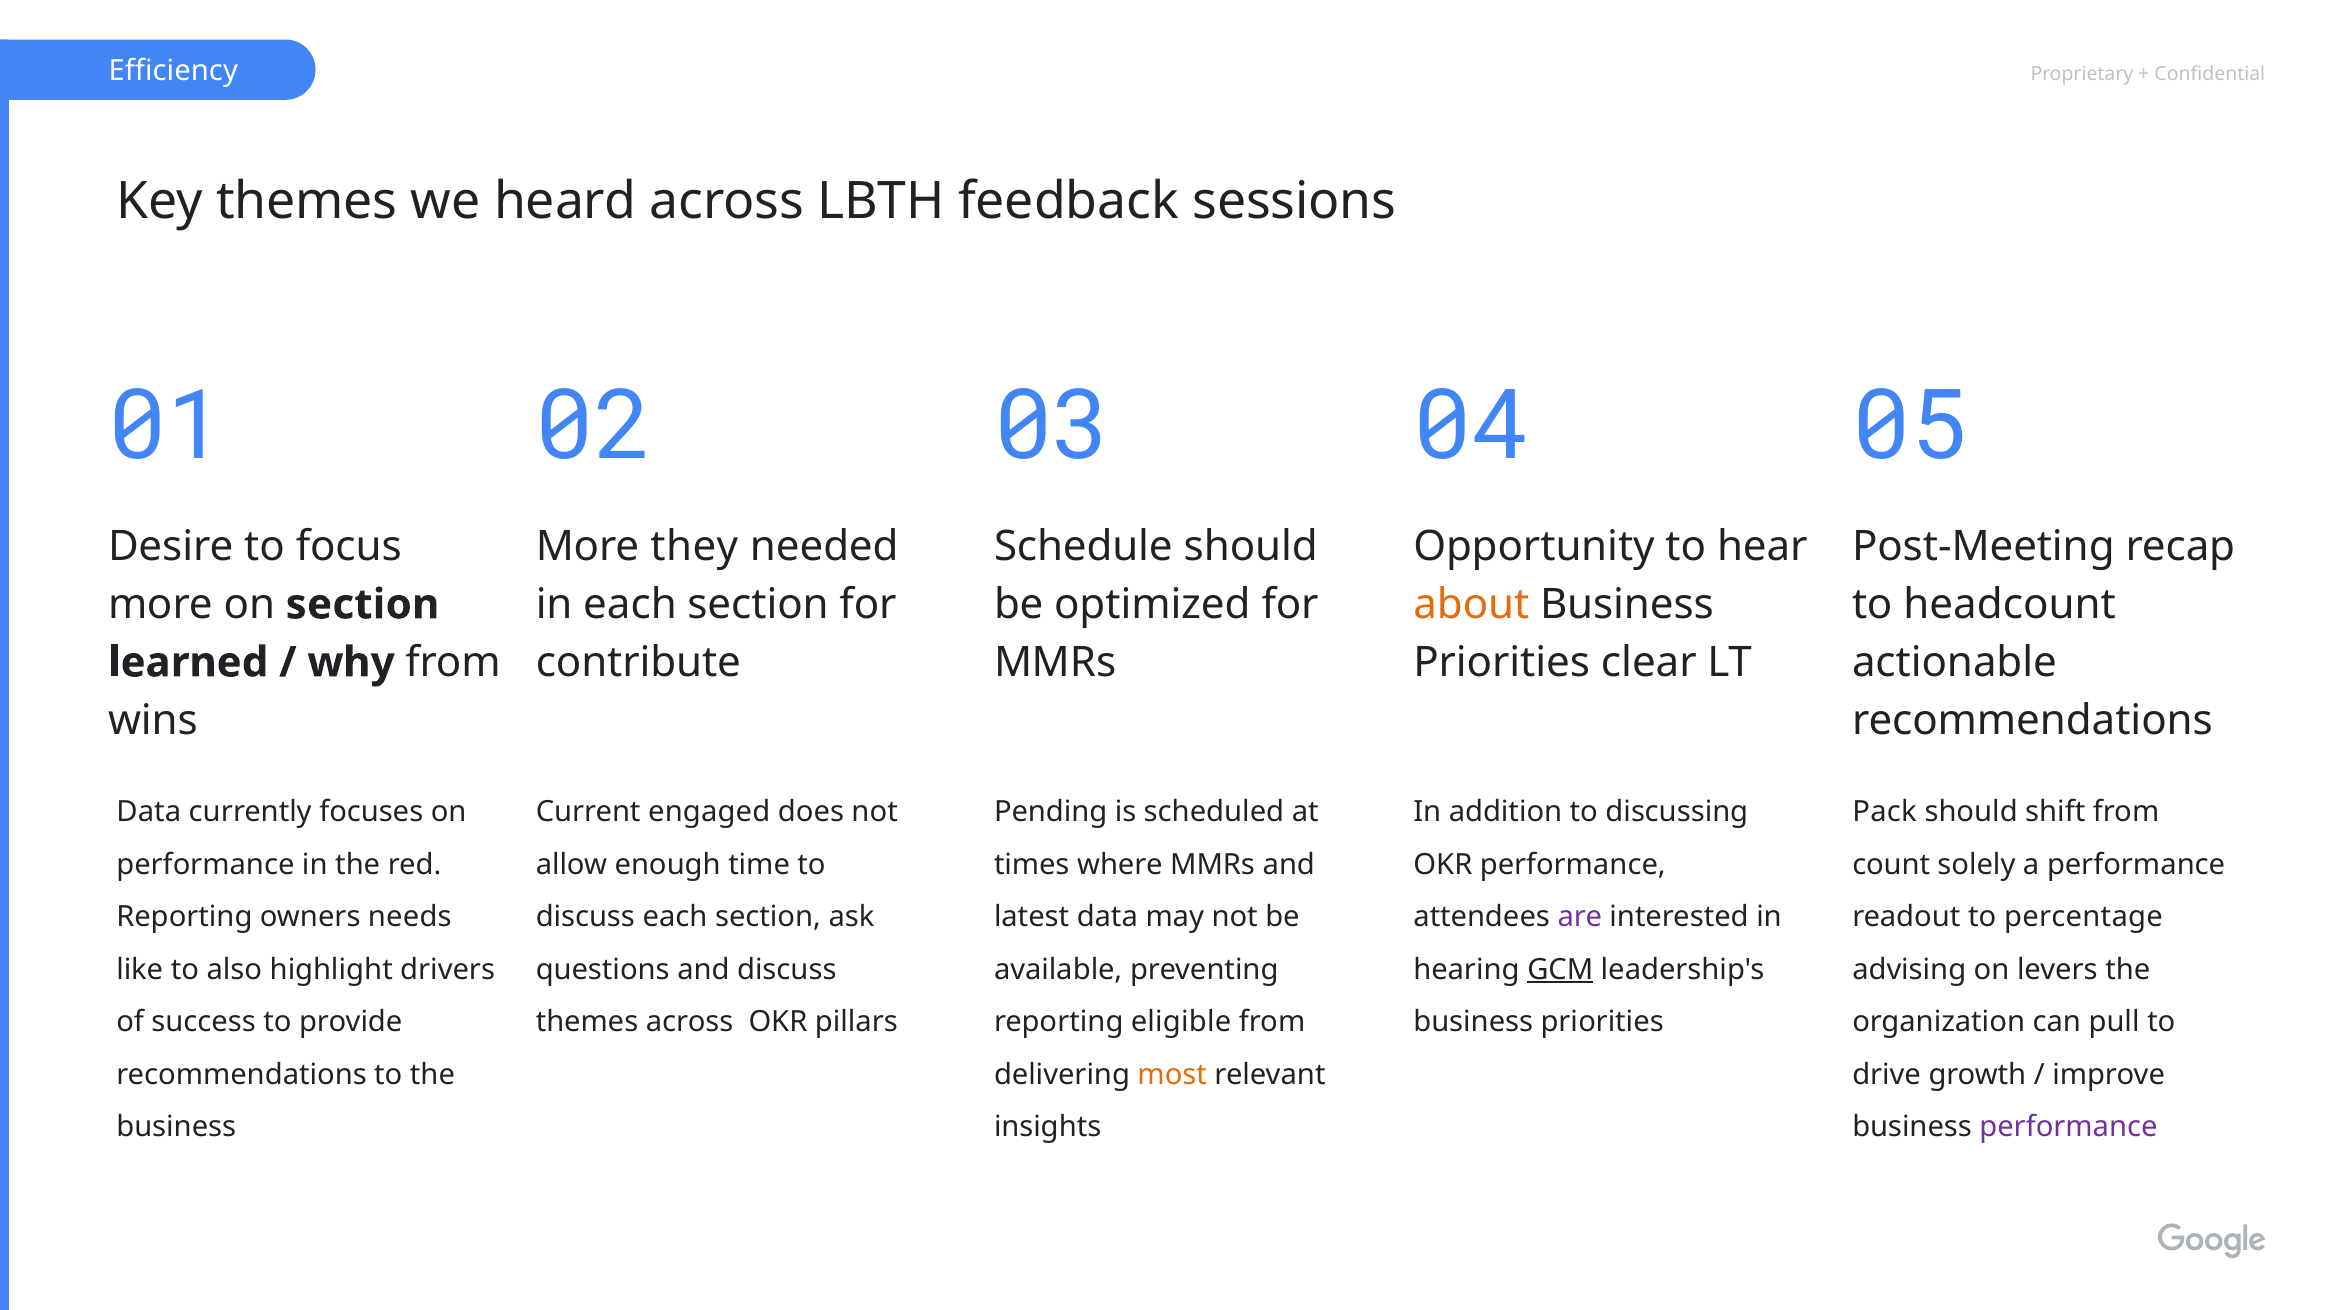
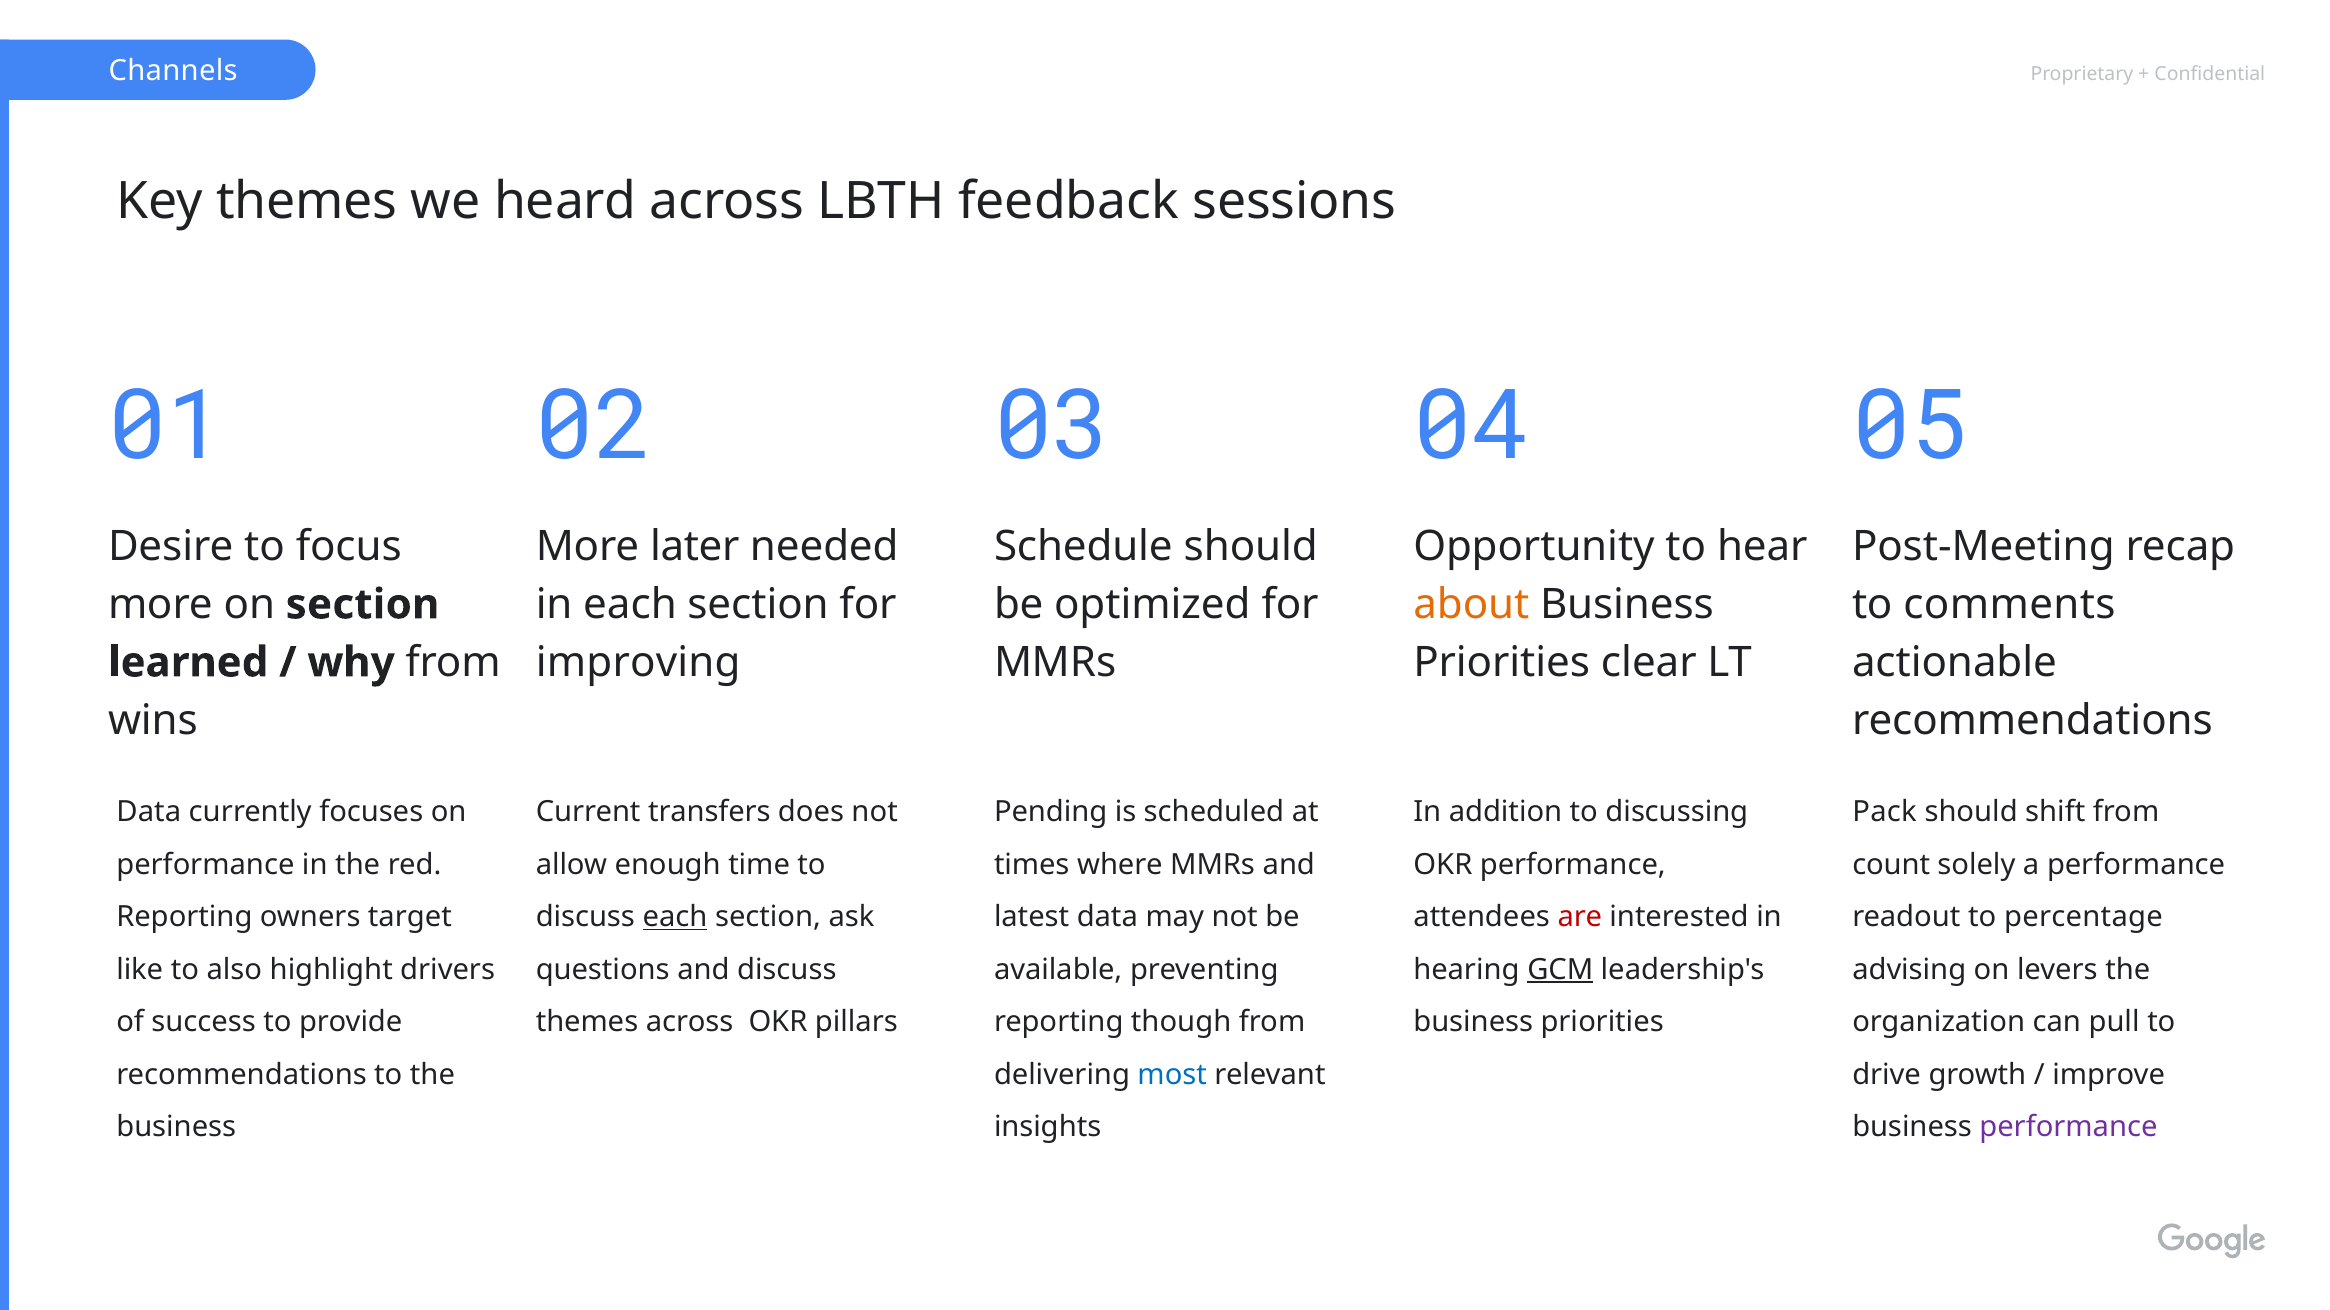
Efficiency: Efficiency -> Channels
they: they -> later
headcount: headcount -> comments
contribute: contribute -> improving
engaged: engaged -> transfers
needs: needs -> target
each at (675, 917) underline: none -> present
are colour: purple -> red
eligible: eligible -> though
most colour: orange -> blue
